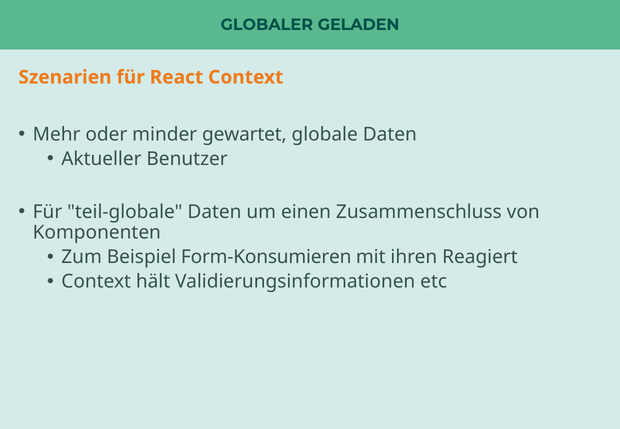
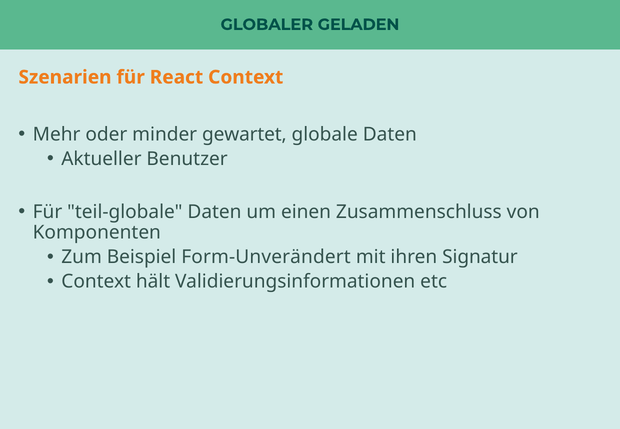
Form-Konsumieren: Form-Konsumieren -> Form-Unverändert
Reagiert: Reagiert -> Signatur
